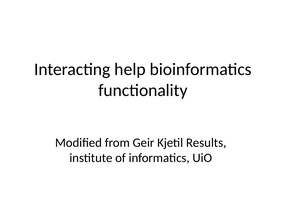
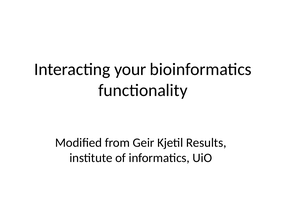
help: help -> your
